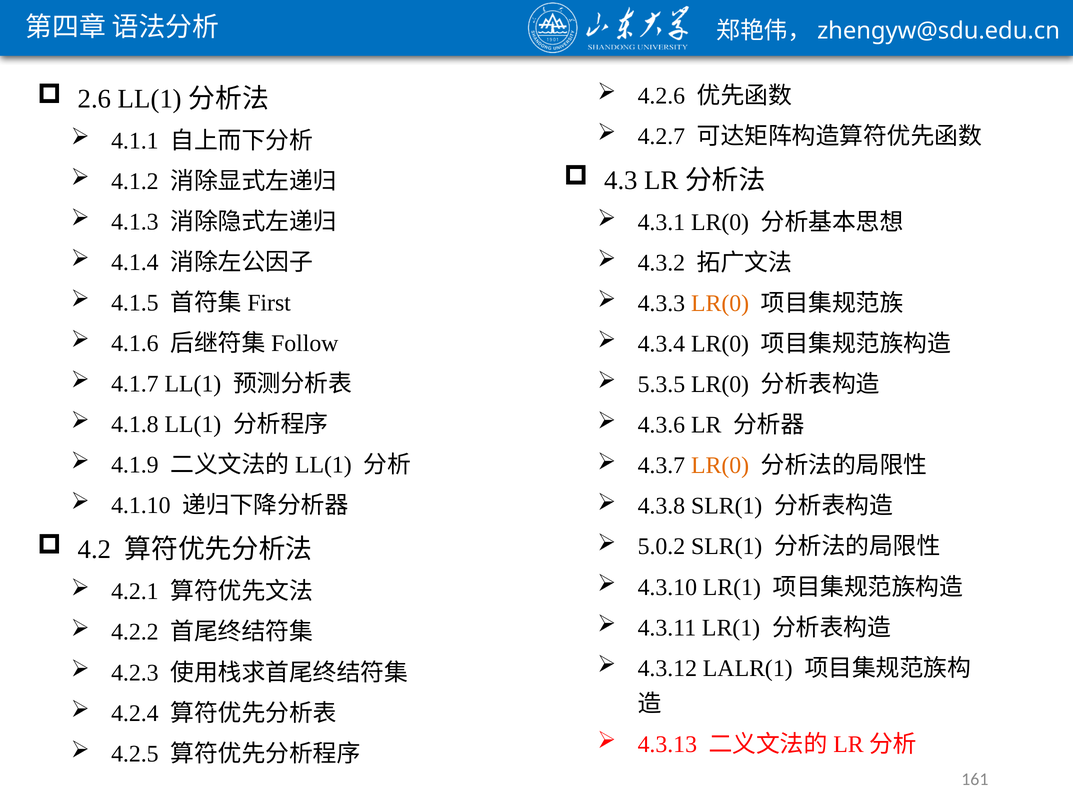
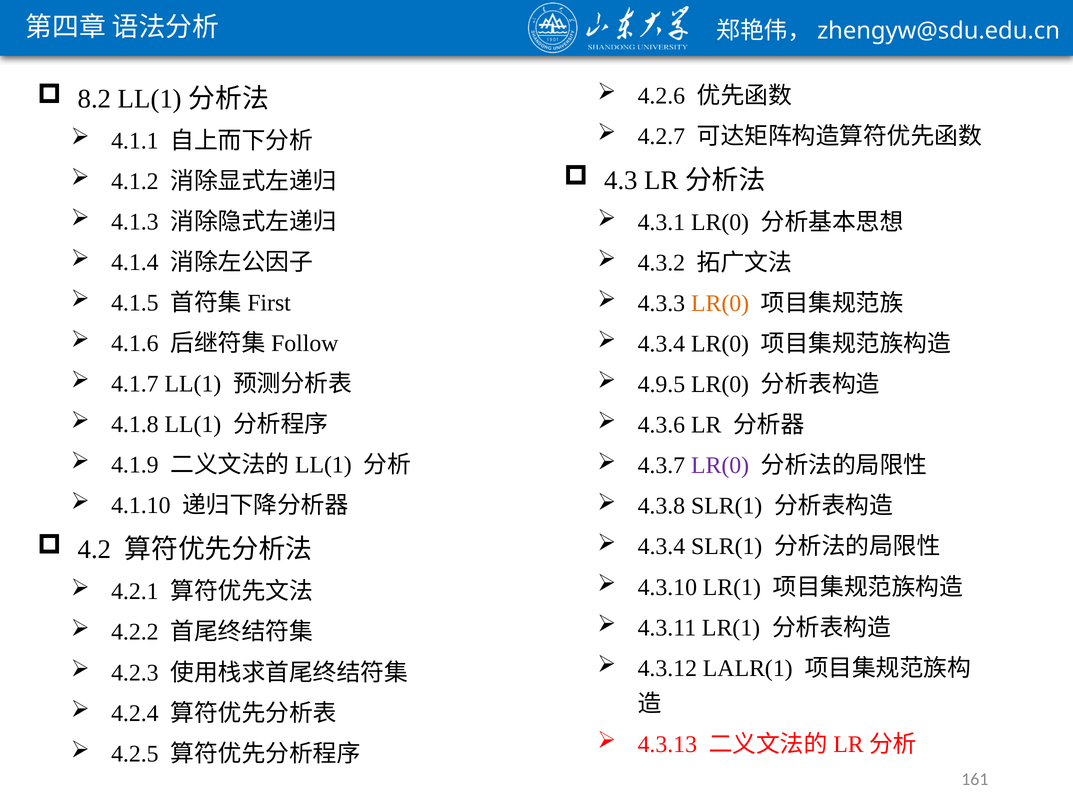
2.6: 2.6 -> 8.2
5.3.5: 5.3.5 -> 4.9.5
LR(0 at (720, 465) colour: orange -> purple
5.0.2 at (661, 546): 5.0.2 -> 4.3.4
